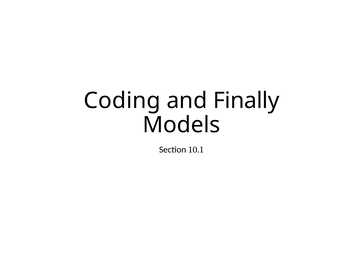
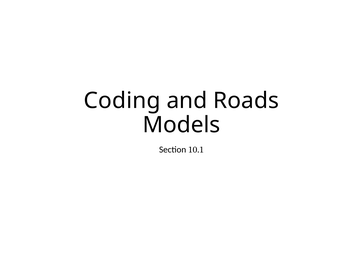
Finally: Finally -> Roads
